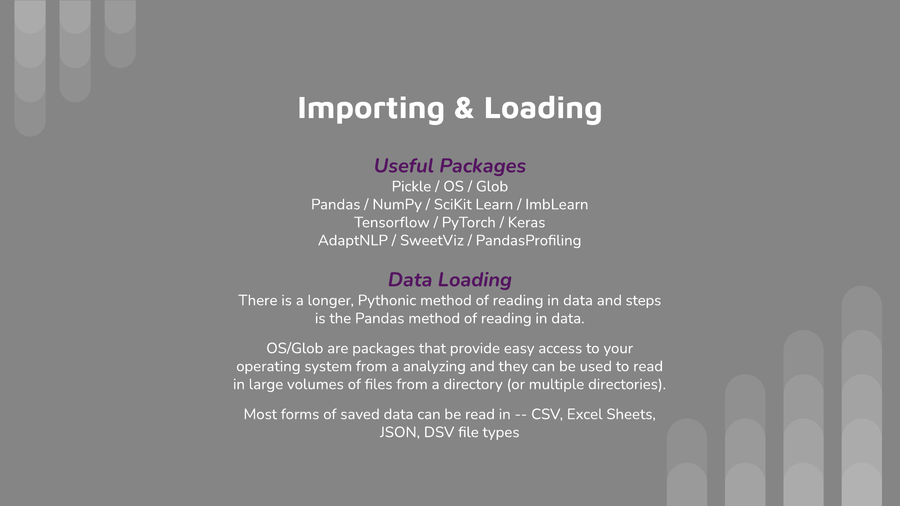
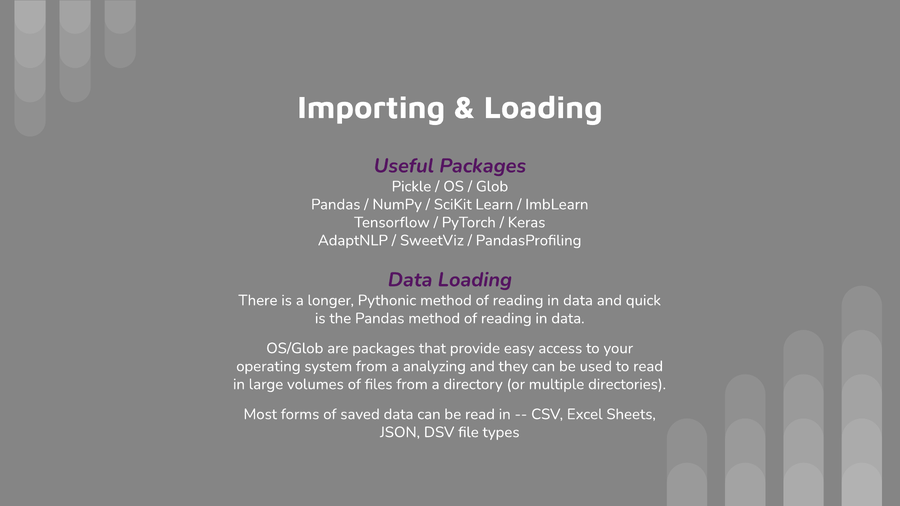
steps: steps -> quick
